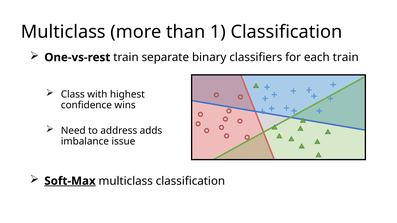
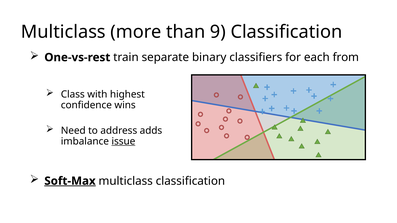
1: 1 -> 9
each train: train -> from
issue underline: none -> present
